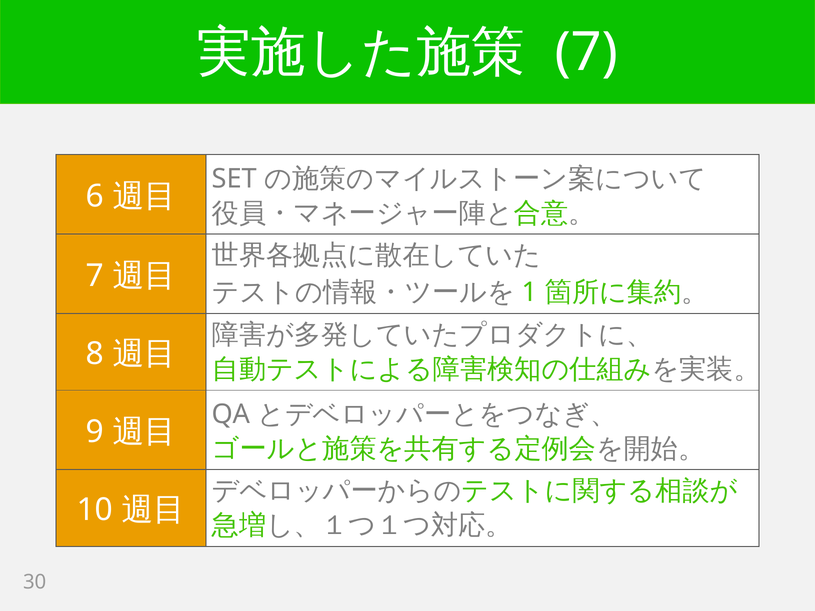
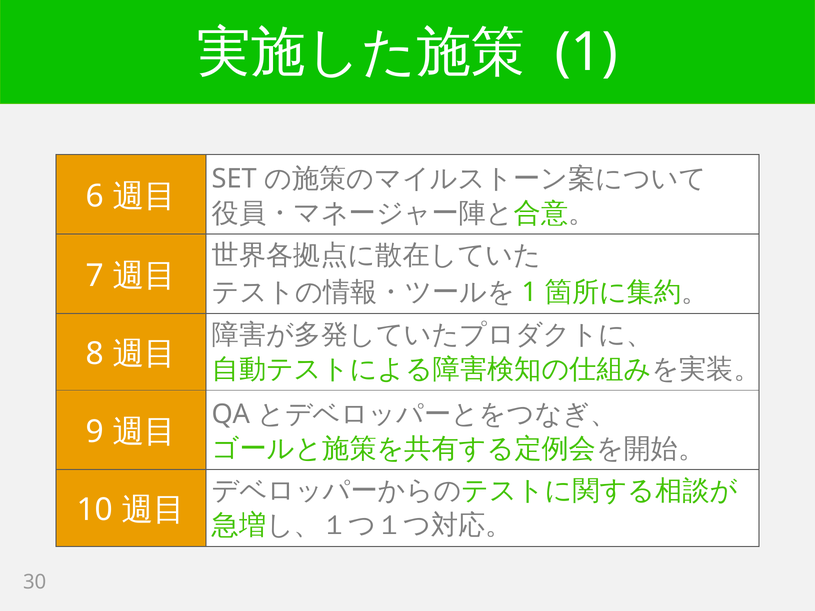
7 at (586, 52): 7 -> 1
